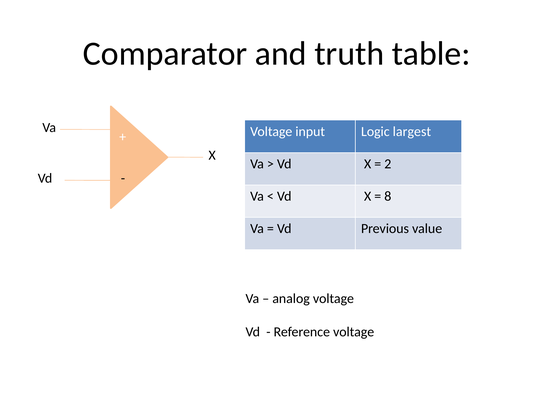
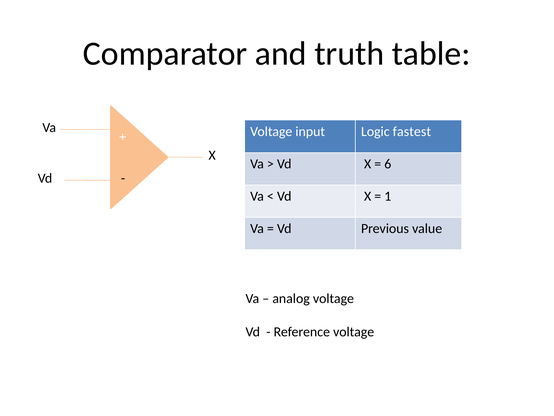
largest: largest -> fastest
2: 2 -> 6
8: 8 -> 1
